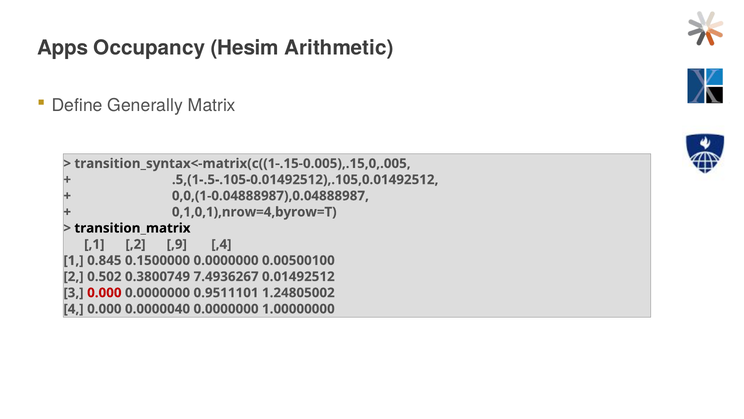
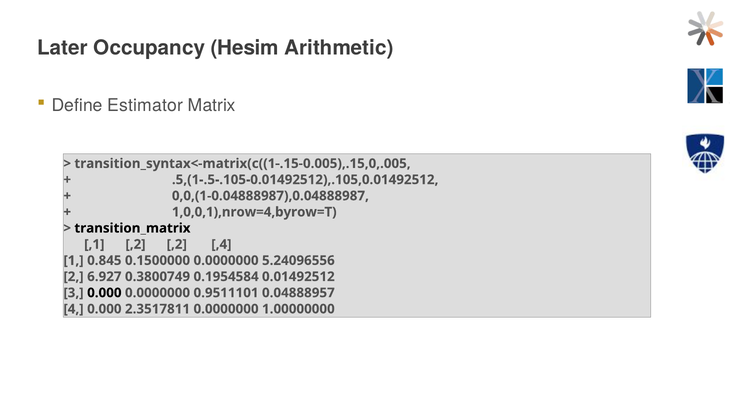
Apps: Apps -> Later
Generally: Generally -> Estimator
0,1,0,1),nrow=4,byrow=T: 0,1,0,1),nrow=4,byrow=T -> 1,0,0,1),nrow=4,byrow=T
,2 ,9: ,9 -> ,2
0.00500100: 0.00500100 -> 5.24096556
0.502: 0.502 -> 6.927
7.4936267: 7.4936267 -> 0.1954584
0.000 at (104, 292) colour: red -> black
1.24805002: 1.24805002 -> 0.04888957
0.0000040: 0.0000040 -> 2.3517811
